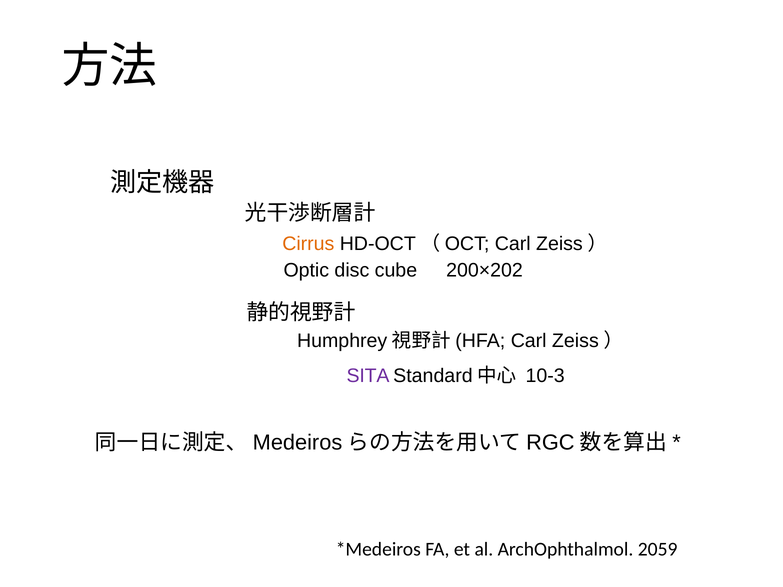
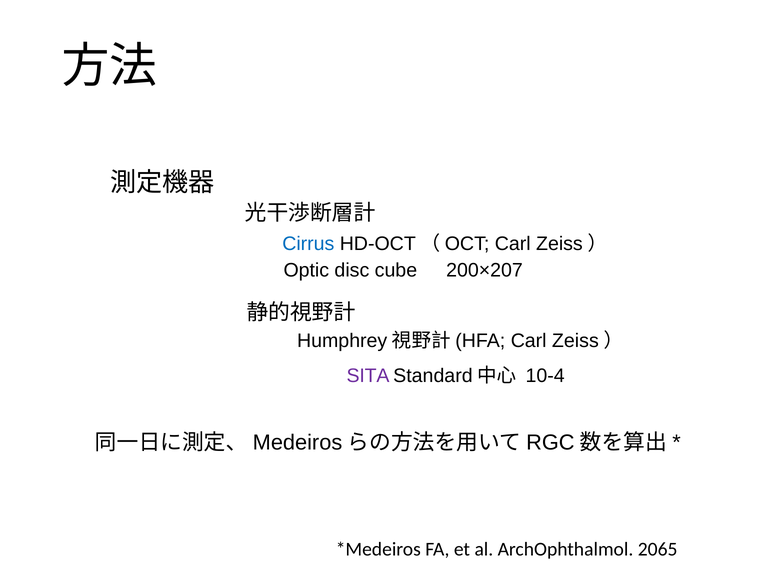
Cirrus colour: orange -> blue
200×202: 200×202 -> 200×207
10-3: 10-3 -> 10-4
2059: 2059 -> 2065
